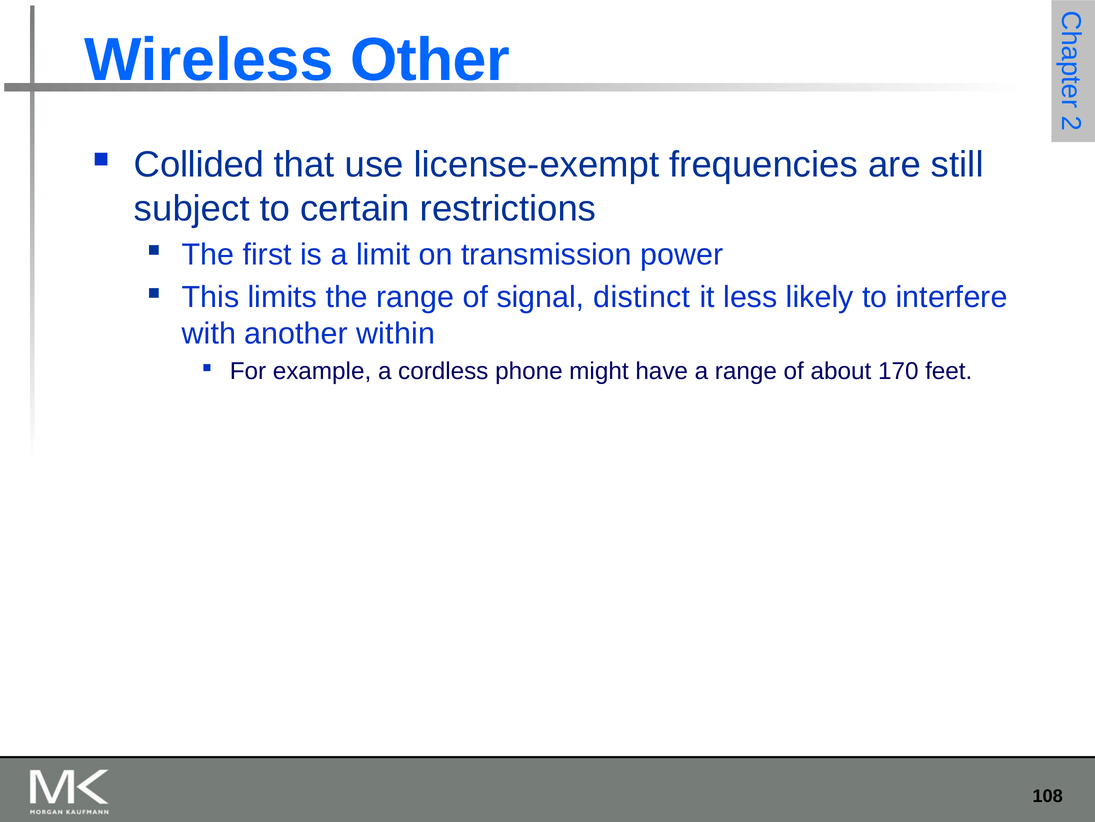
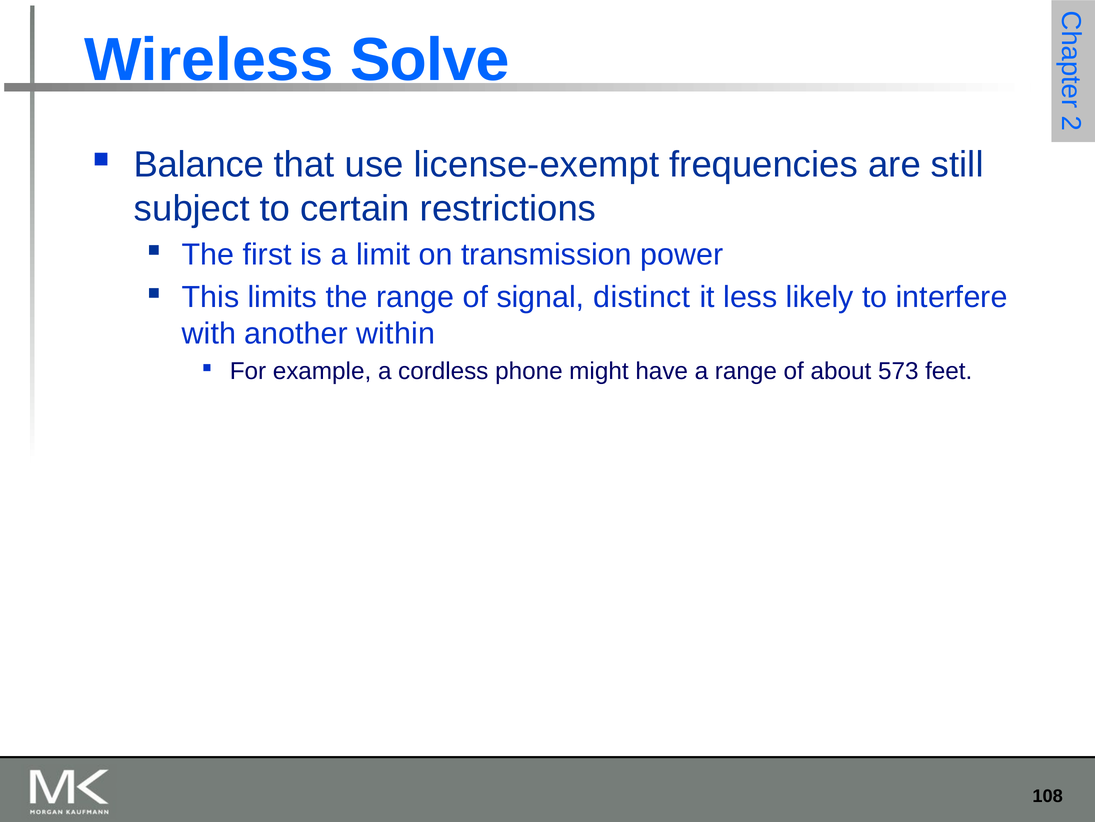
Other: Other -> Solve
Collided: Collided -> Balance
170: 170 -> 573
